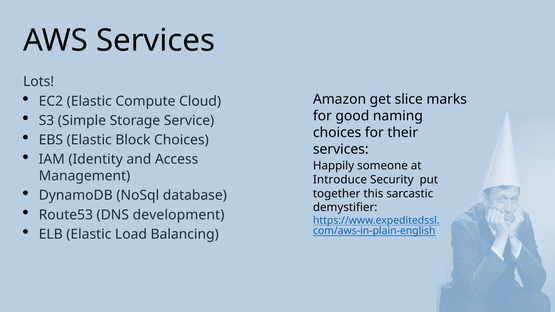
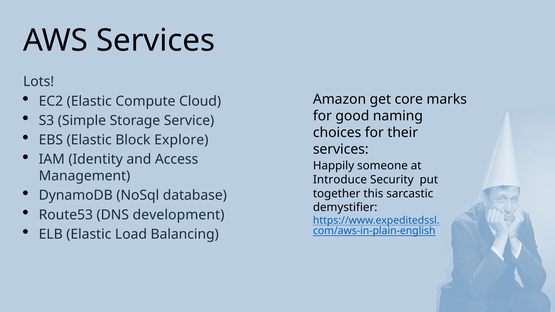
slice: slice -> core
Block Choices: Choices -> Explore
